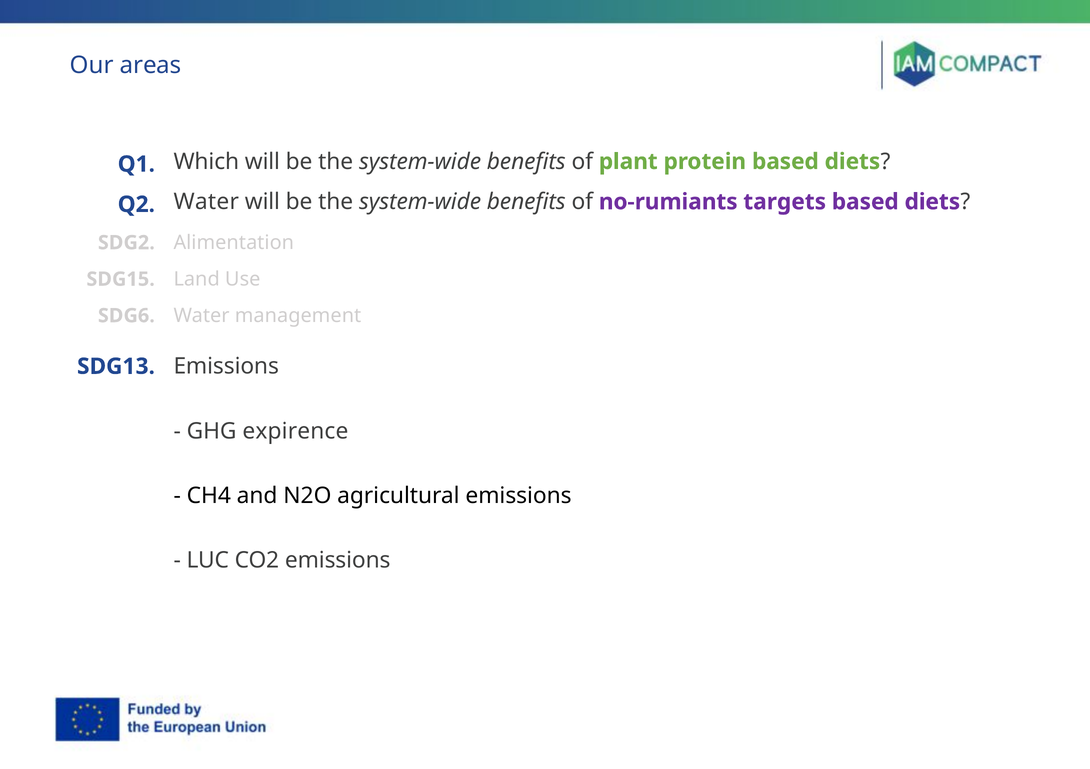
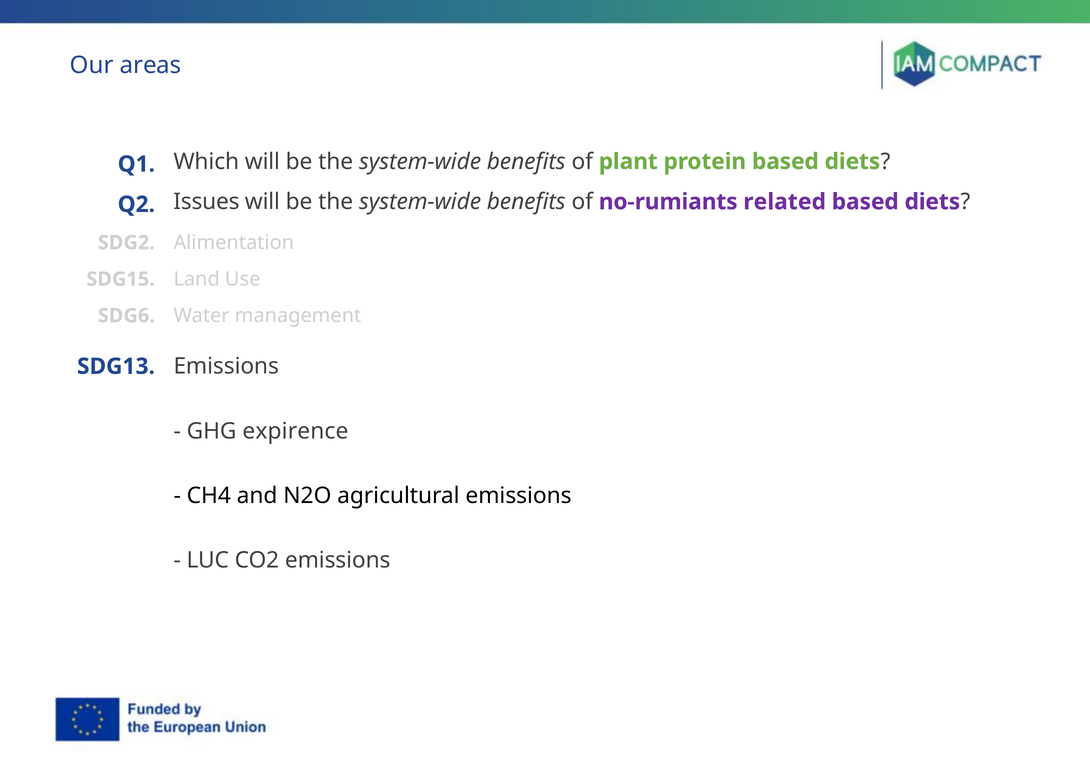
Q2 Water: Water -> Issues
targets: targets -> related
